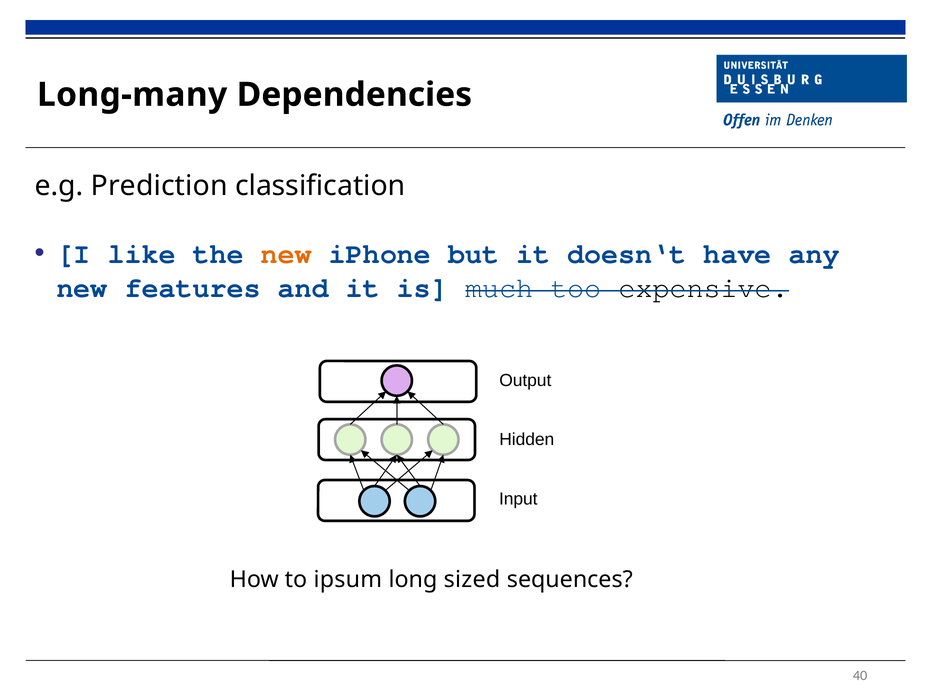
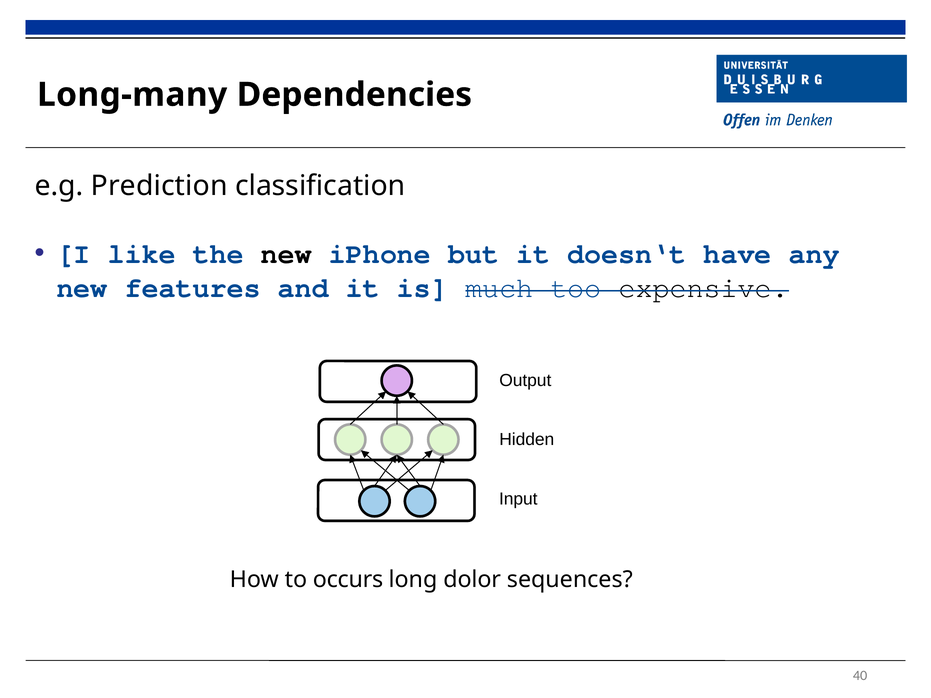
new at (286, 254) colour: orange -> black
ipsum: ipsum -> occurs
sized: sized -> dolor
